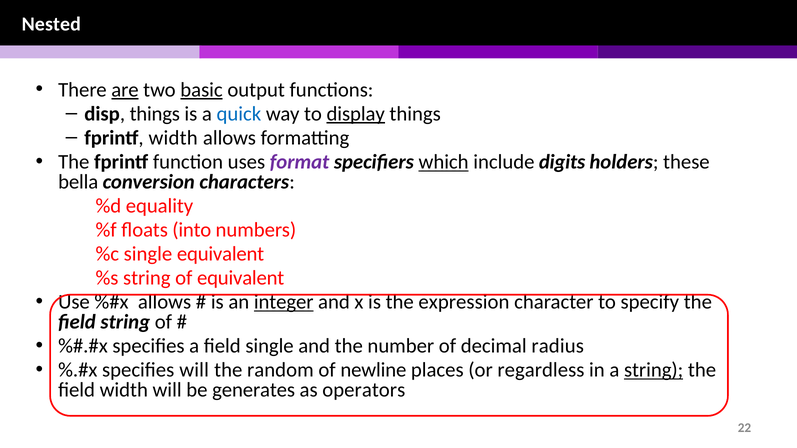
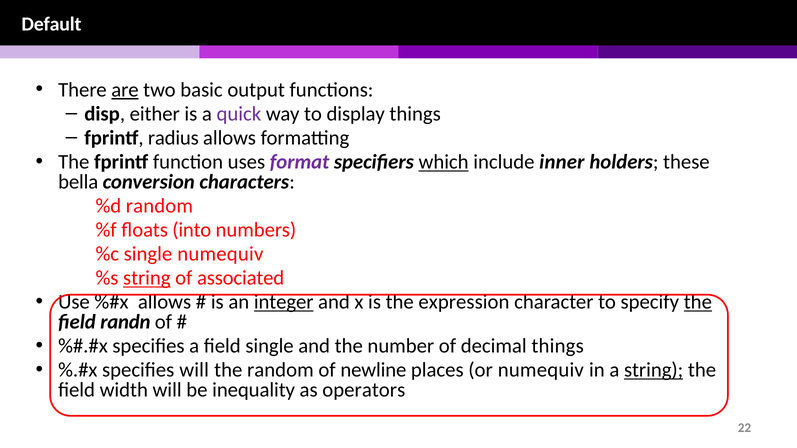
Nested: Nested -> Default
basic underline: present -> none
disp things: things -> either
quick colour: blue -> purple
display underline: present -> none
fprintf width: width -> radius
digits: digits -> inner
%d equality: equality -> random
single equivalent: equivalent -> numequiv
string at (147, 278) underline: none -> present
of equivalent: equivalent -> associated
the at (698, 302) underline: none -> present
field string: string -> randn
decimal radius: radius -> things
or regardless: regardless -> numequiv
generates: generates -> inequality
